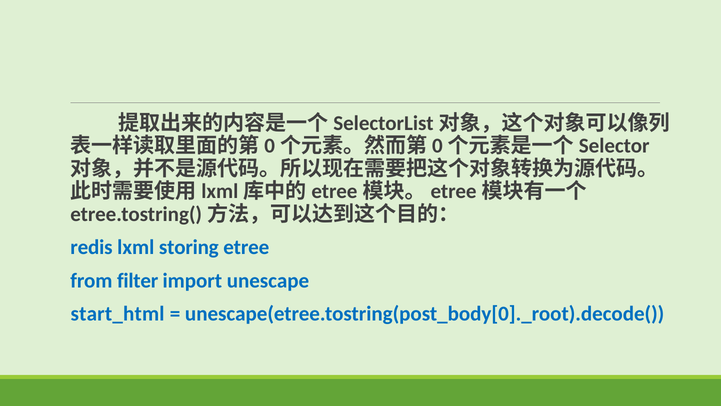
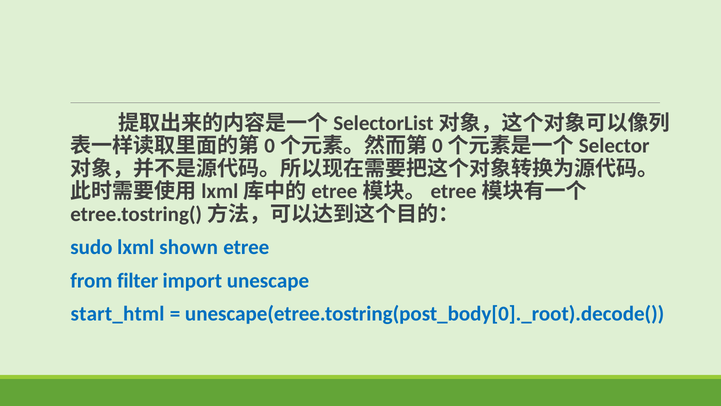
redis: redis -> sudo
storing: storing -> shown
